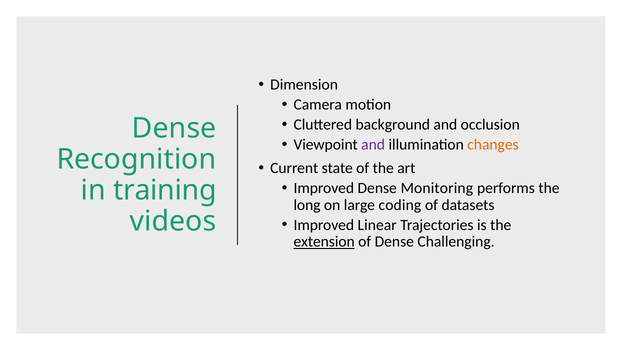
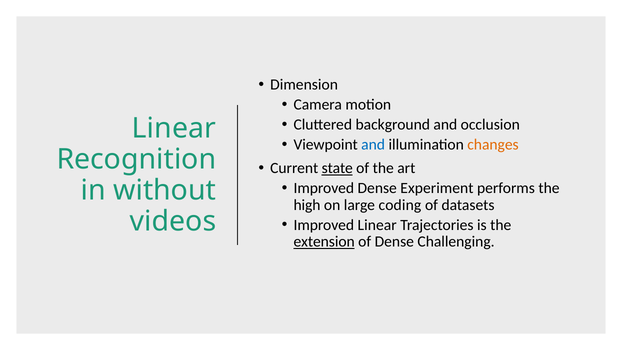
Dense at (174, 129): Dense -> Linear
and at (373, 145) colour: purple -> blue
state underline: none -> present
Monitoring: Monitoring -> Experiment
training: training -> without
long: long -> high
